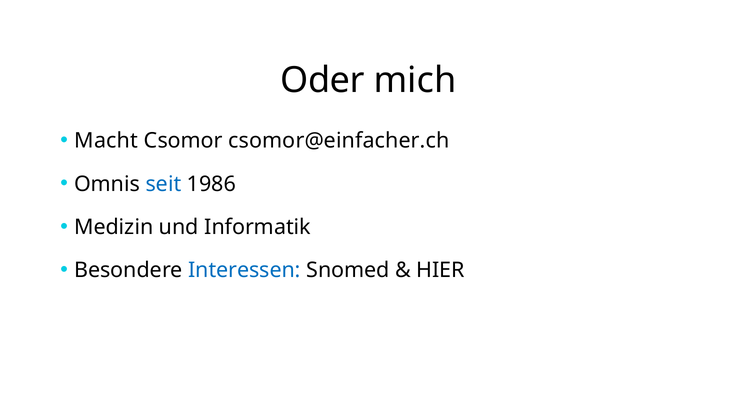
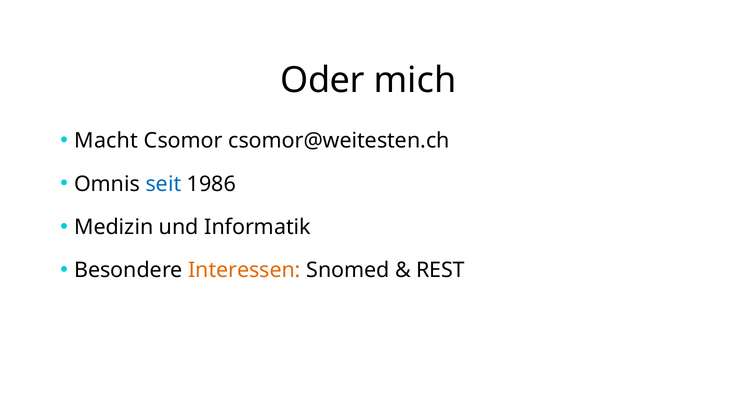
csomor@einfacher.ch: csomor@einfacher.ch -> csomor@weitesten.ch
Interessen colour: blue -> orange
HIER: HIER -> REST
